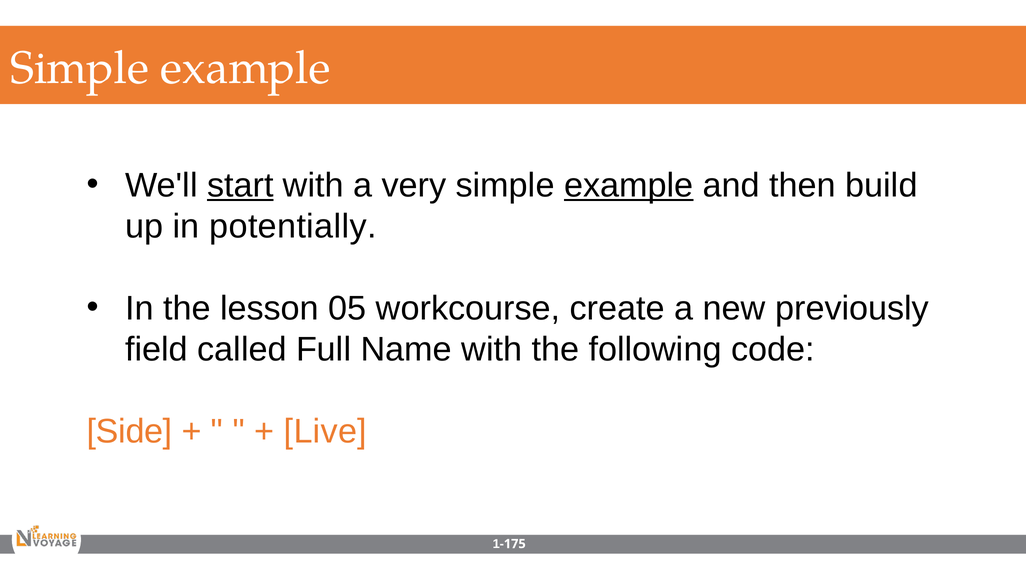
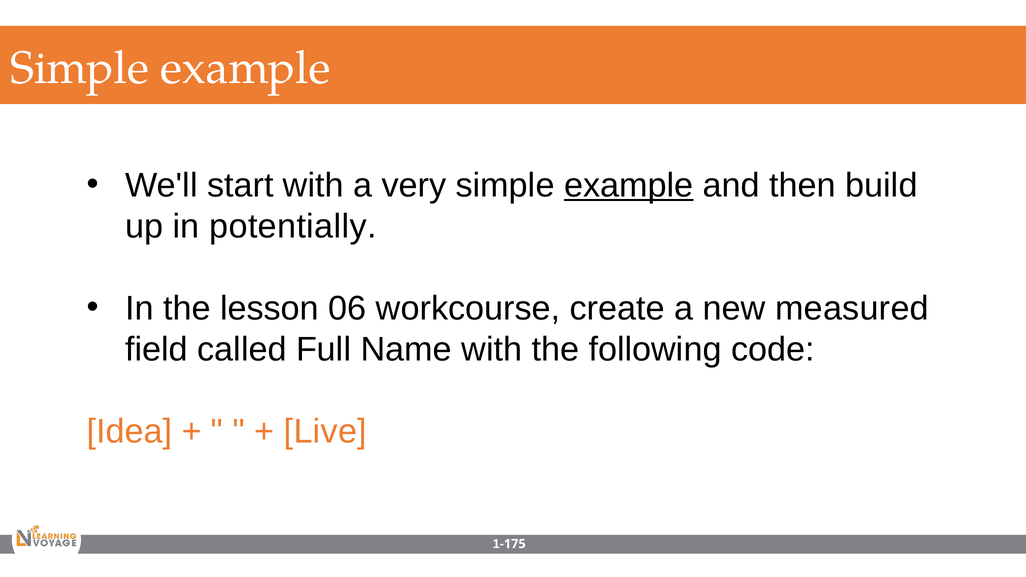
start underline: present -> none
05: 05 -> 06
previously: previously -> measured
Side: Side -> Idea
